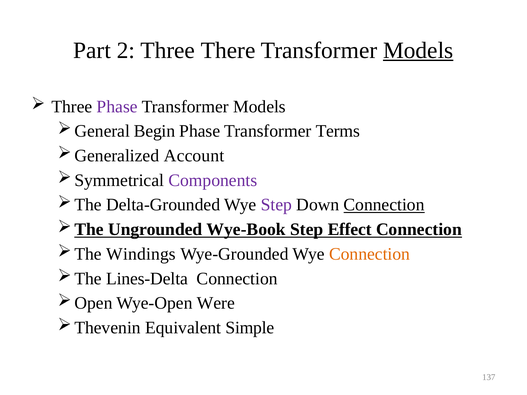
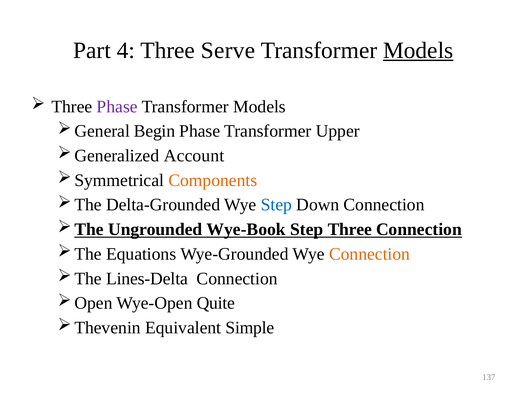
2: 2 -> 4
There: There -> Serve
Terms: Terms -> Upper
Components colour: purple -> orange
Step at (276, 205) colour: purple -> blue
Connection at (384, 205) underline: present -> none
Step Effect: Effect -> Three
Windings: Windings -> Equations
Were: Were -> Quite
